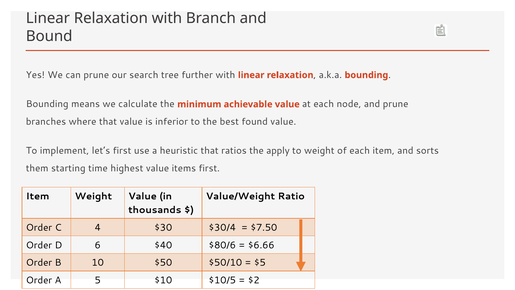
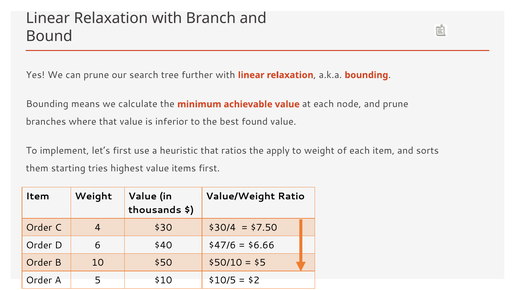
time: time -> tries
$80/6: $80/6 -> $47/6
